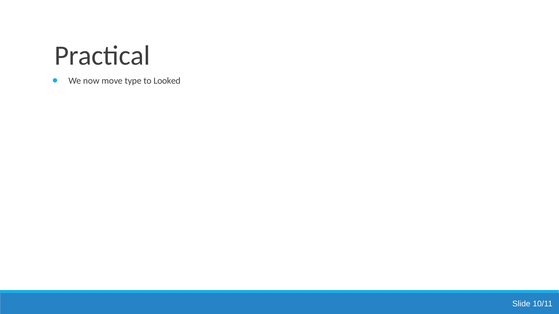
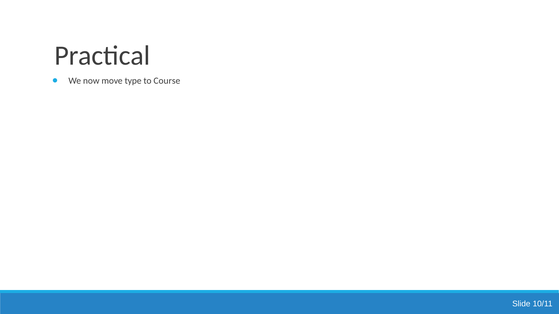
Looked: Looked -> Course
